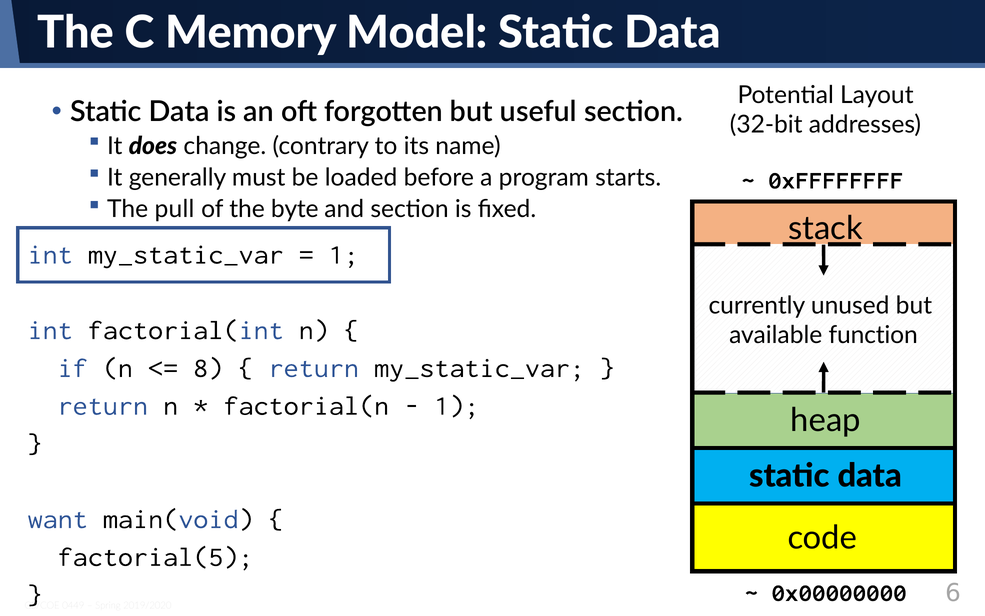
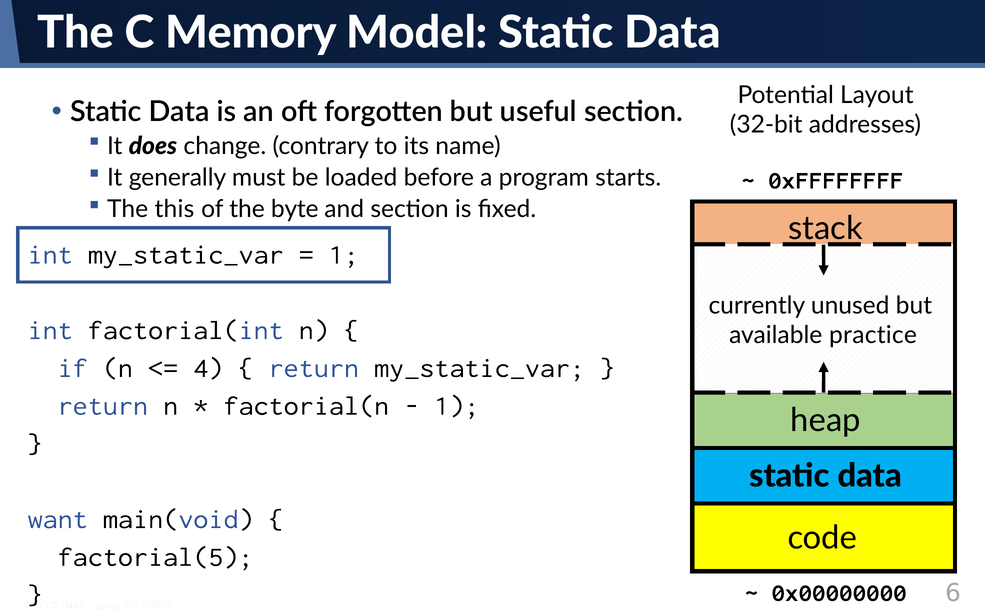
pull: pull -> this
function: function -> practice
8: 8 -> 4
